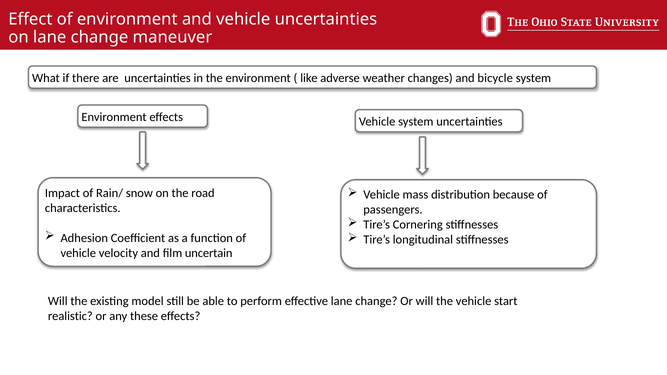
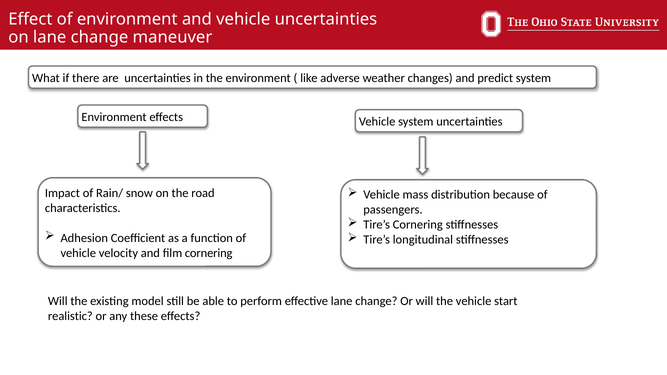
bicycle: bicycle -> predict
film uncertain: uncertain -> cornering
